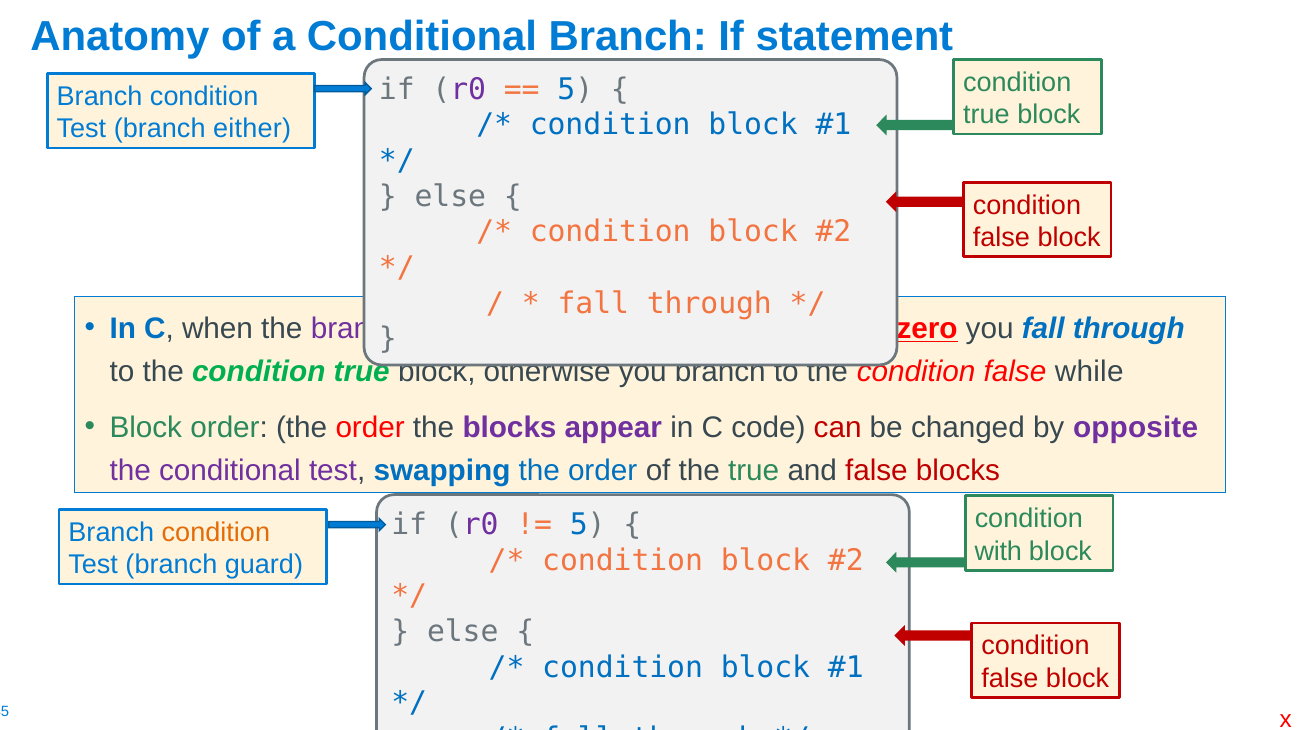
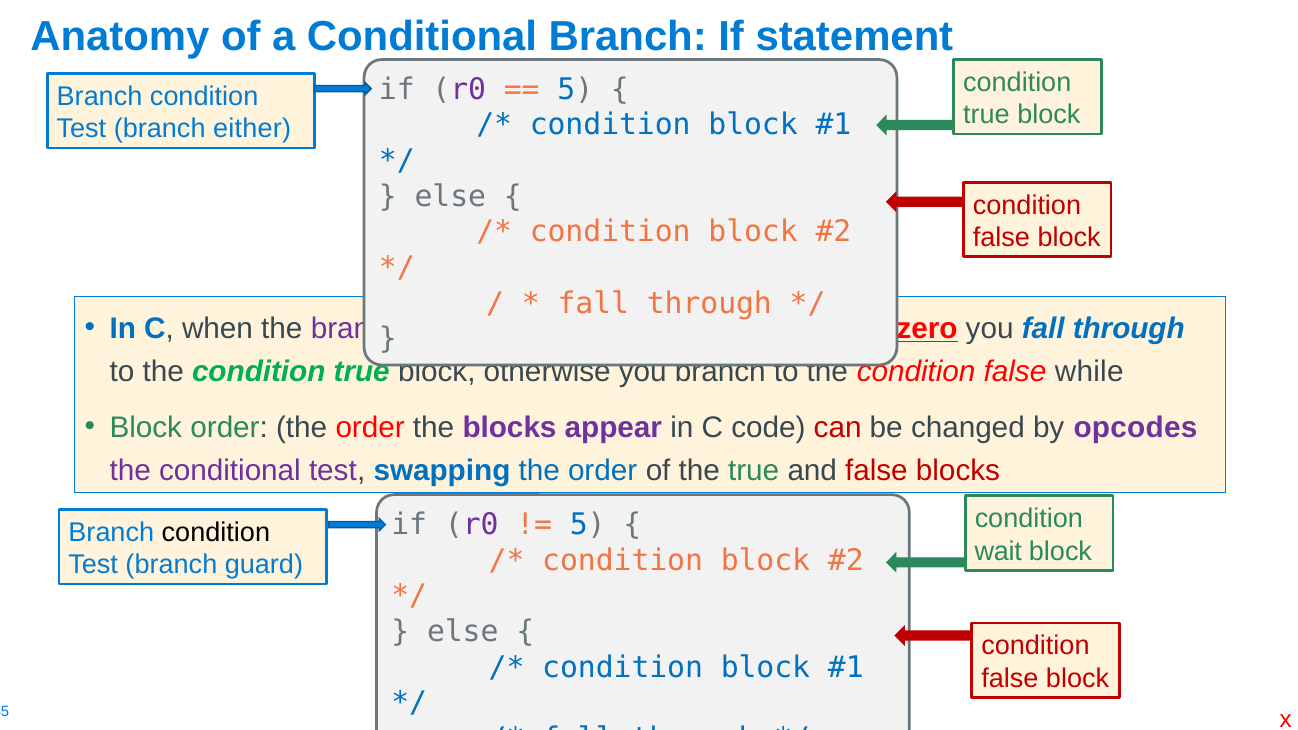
opposite: opposite -> opcodes
condition at (216, 532) colour: orange -> black
with: with -> wait
